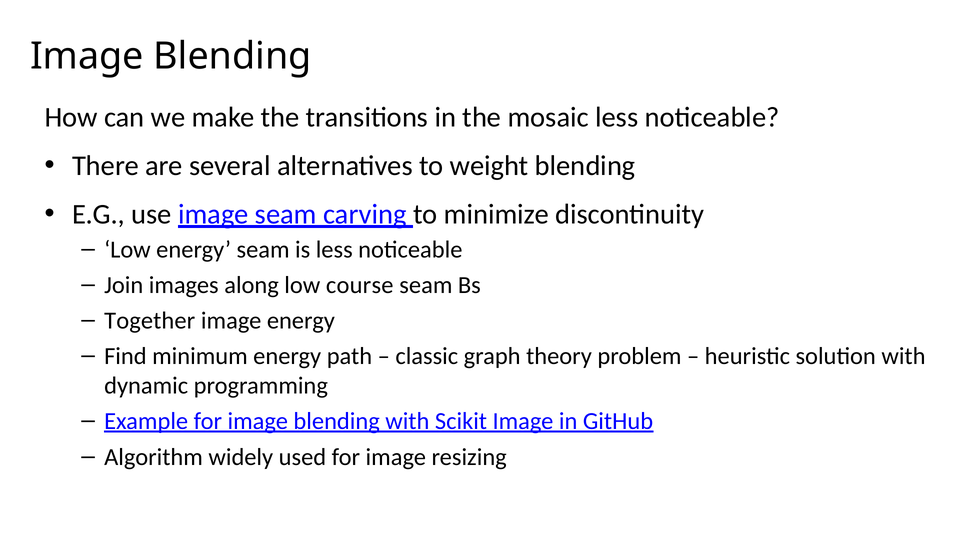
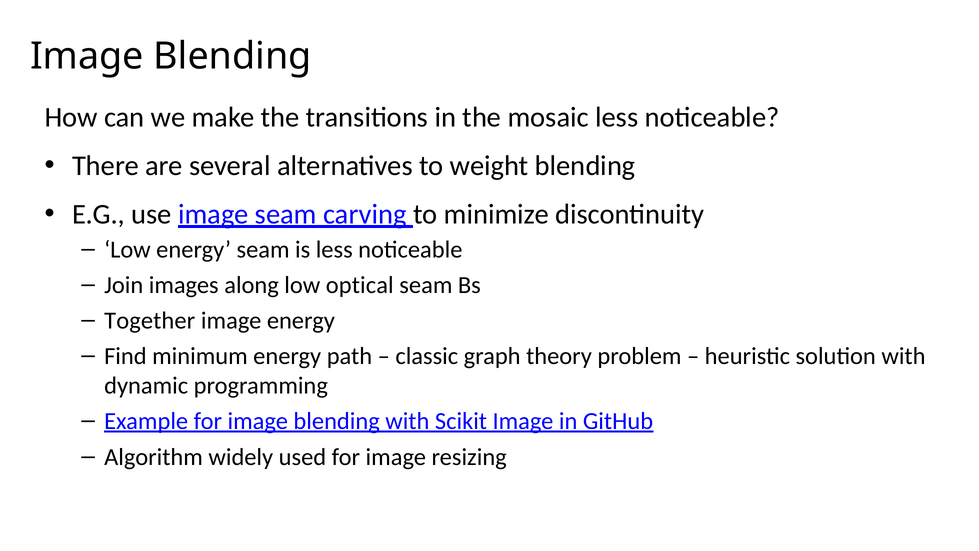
course: course -> optical
